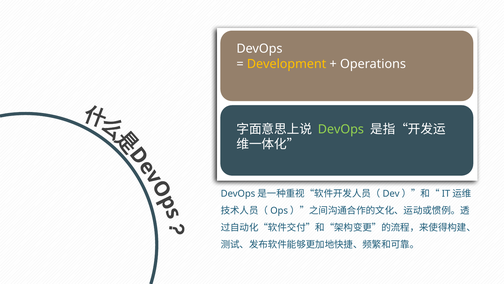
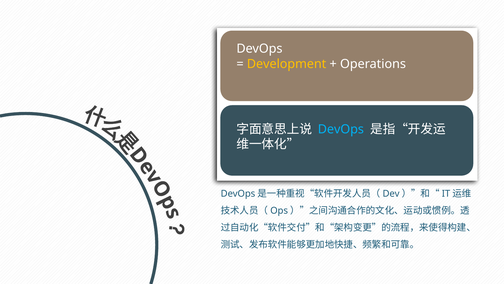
DevOps at (341, 129) colour: light green -> light blue
